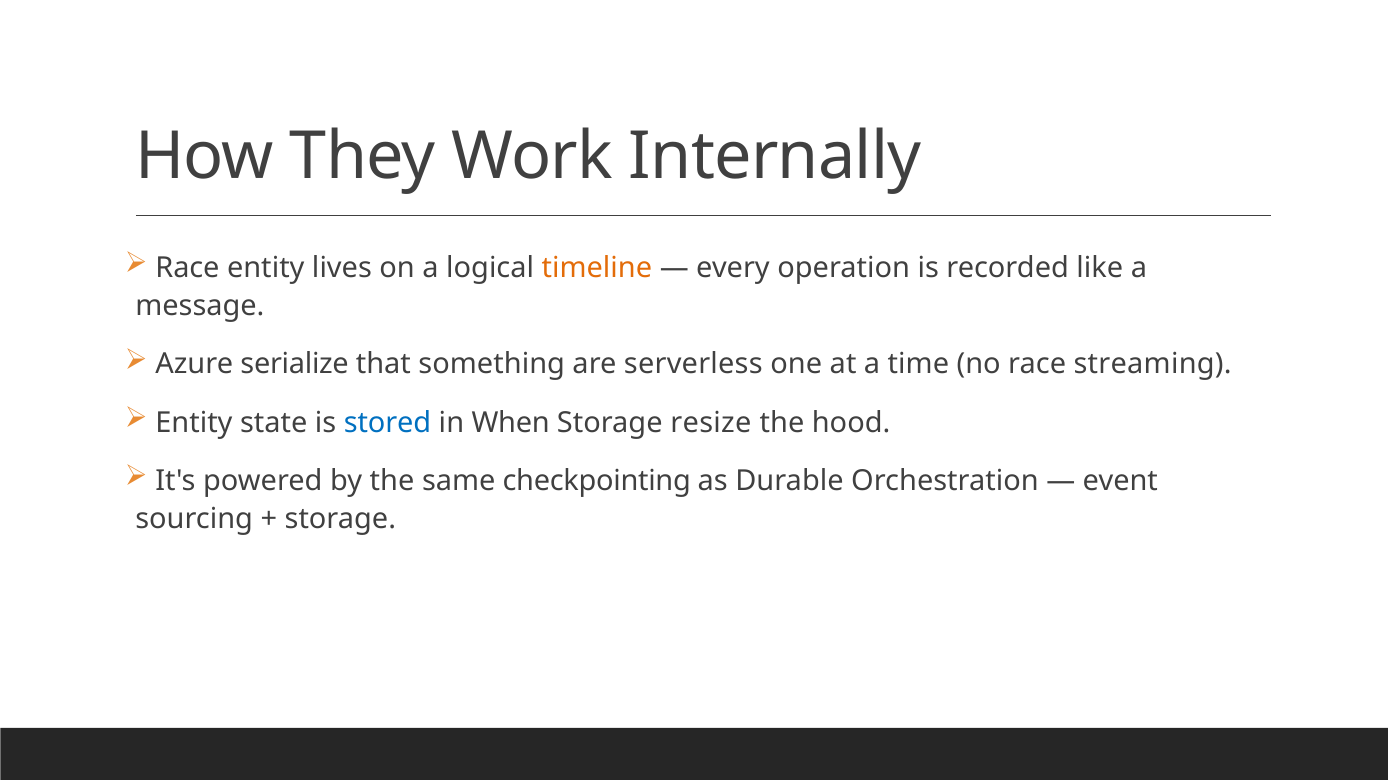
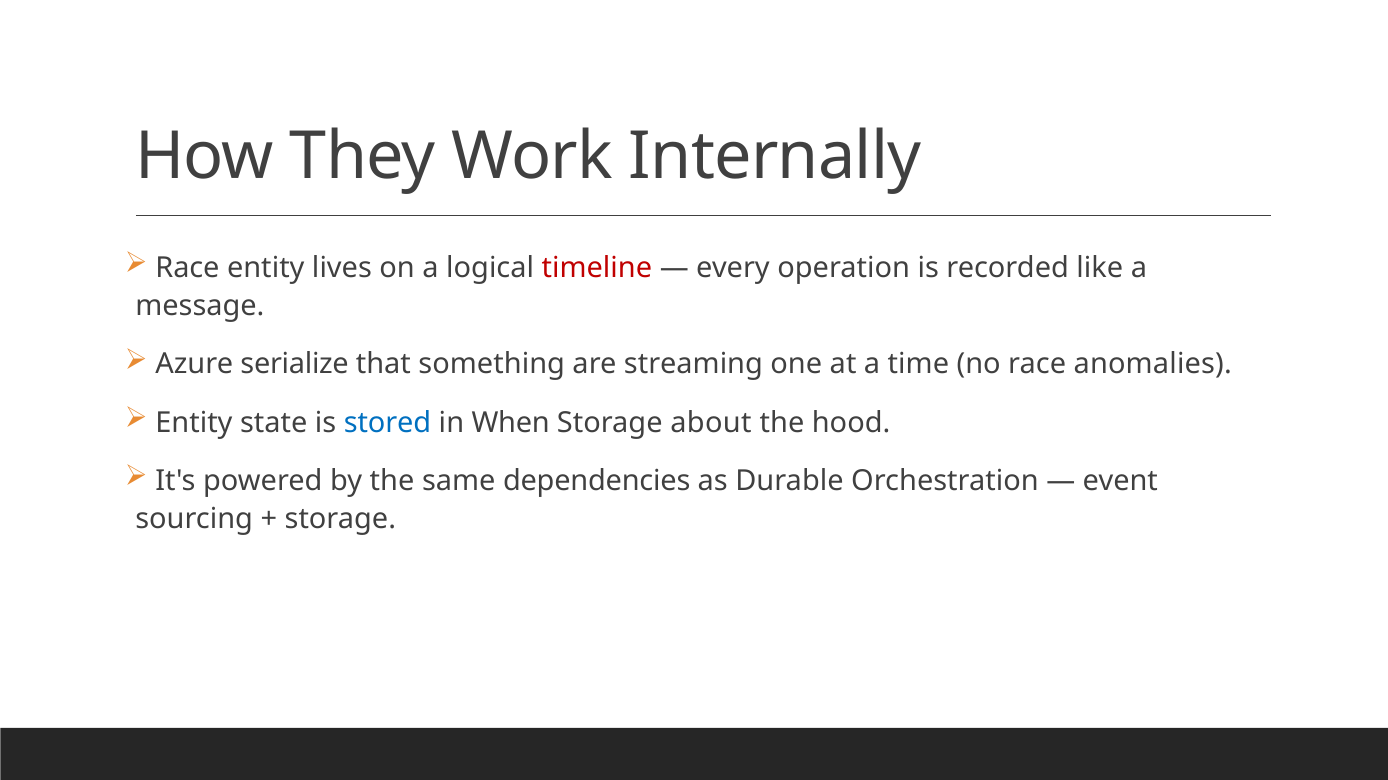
timeline colour: orange -> red
serverless: serverless -> streaming
streaming: streaming -> anomalies
resize: resize -> about
checkpointing: checkpointing -> dependencies
